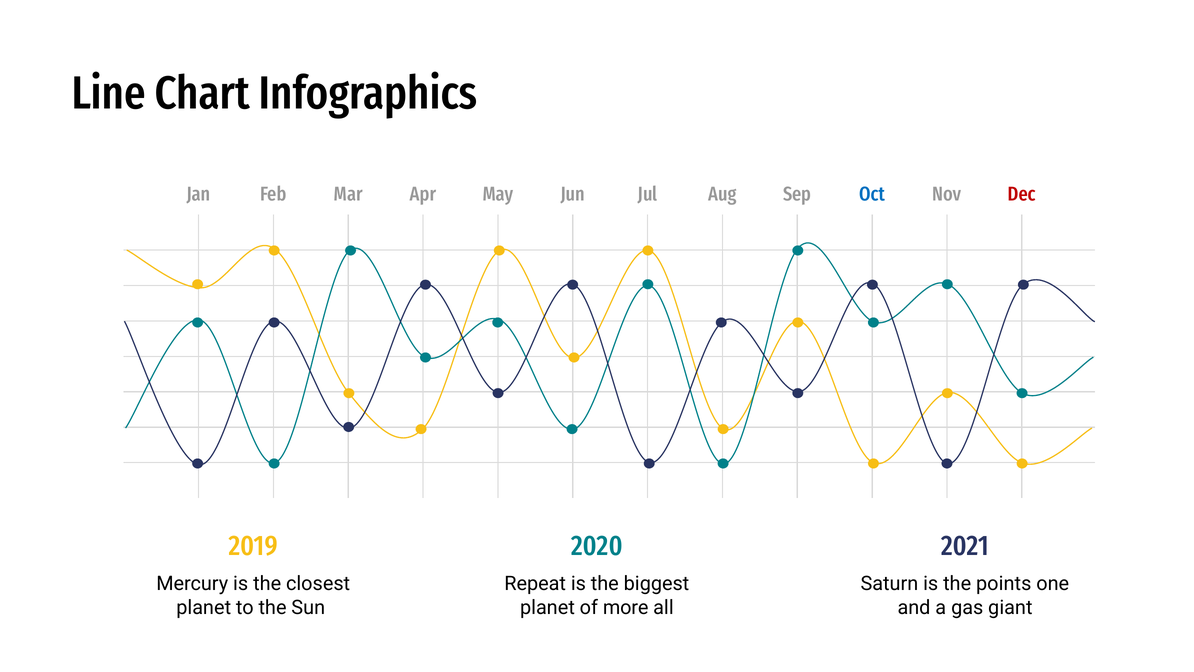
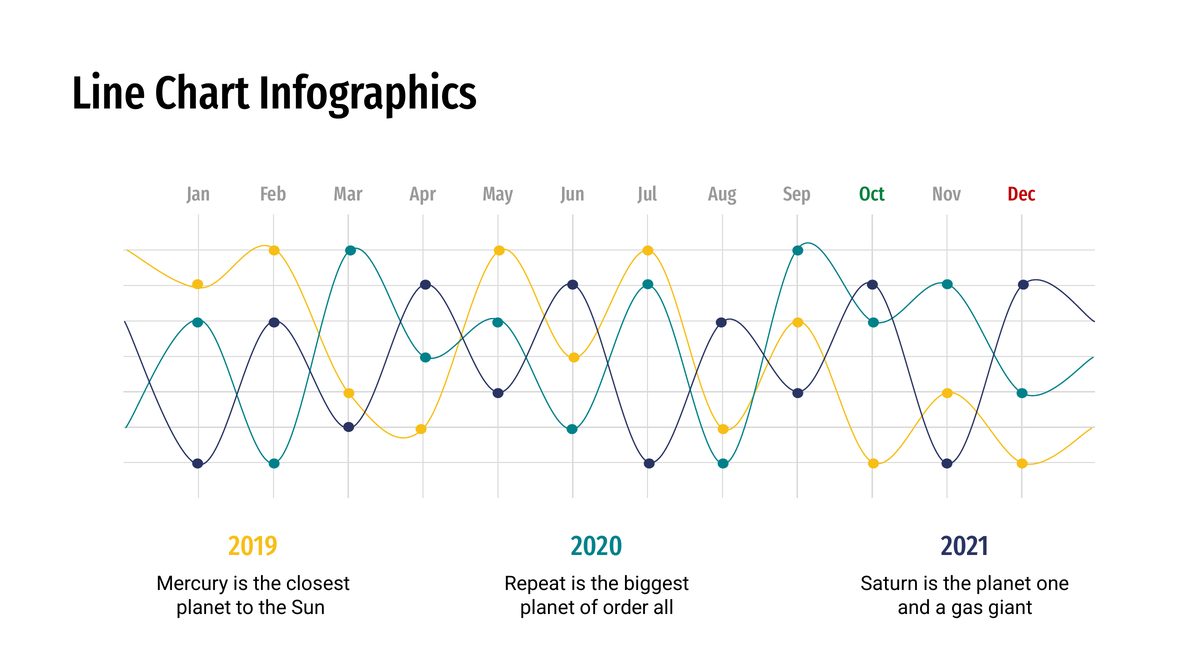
Oct colour: blue -> green
the points: points -> planet
more: more -> order
